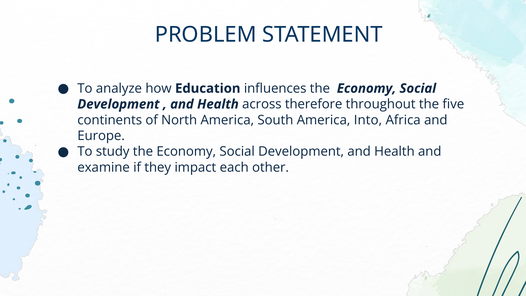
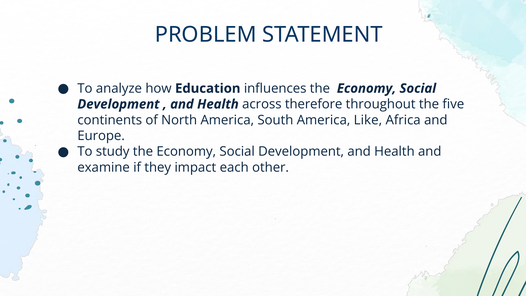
Into: Into -> Like
